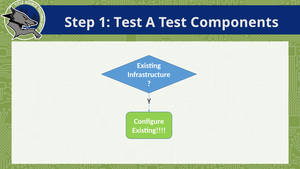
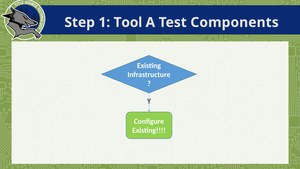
1 Test: Test -> Tool
